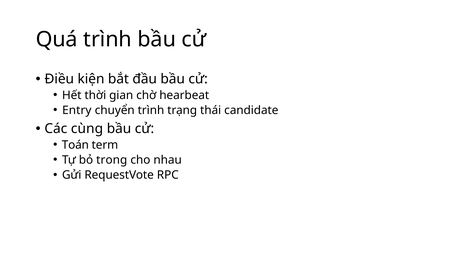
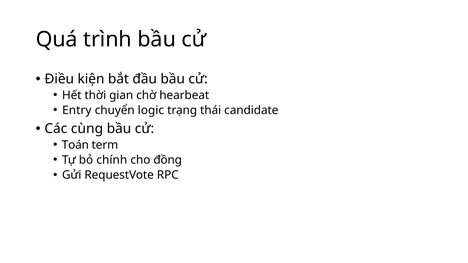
chuyển trình: trình -> logic
trong: trong -> chính
nhau: nhau -> đồng
